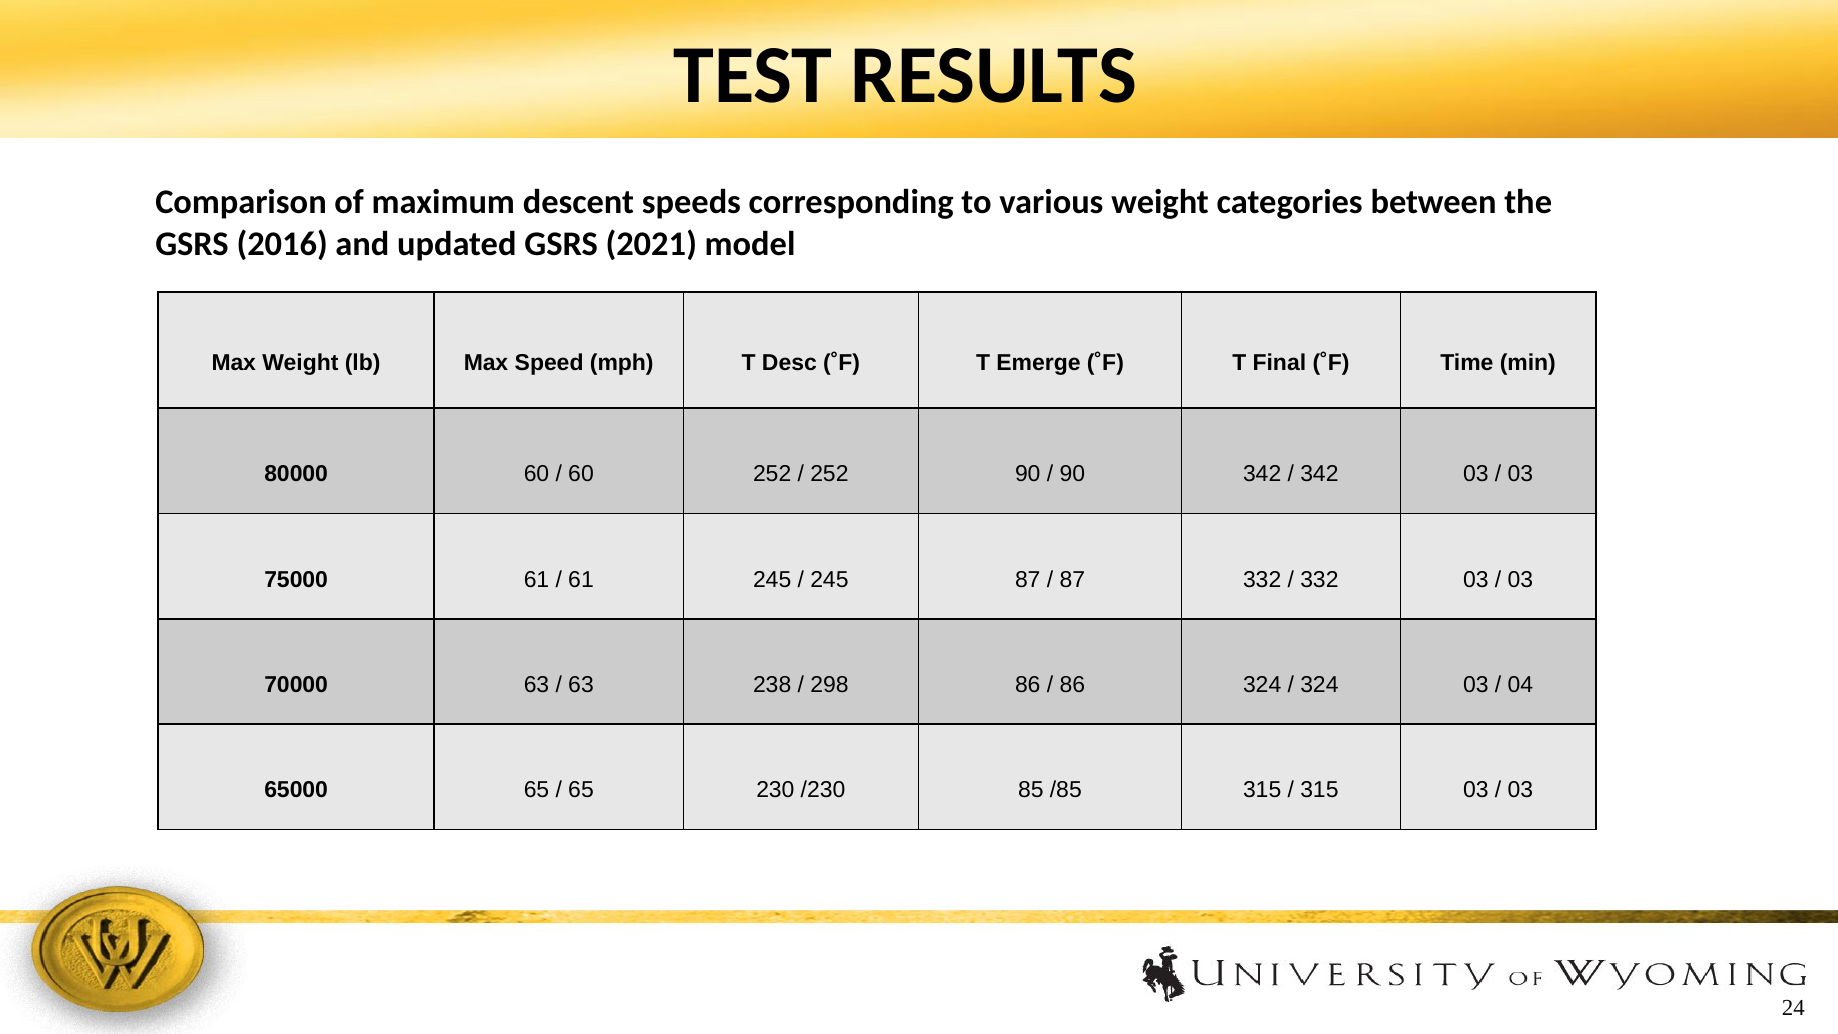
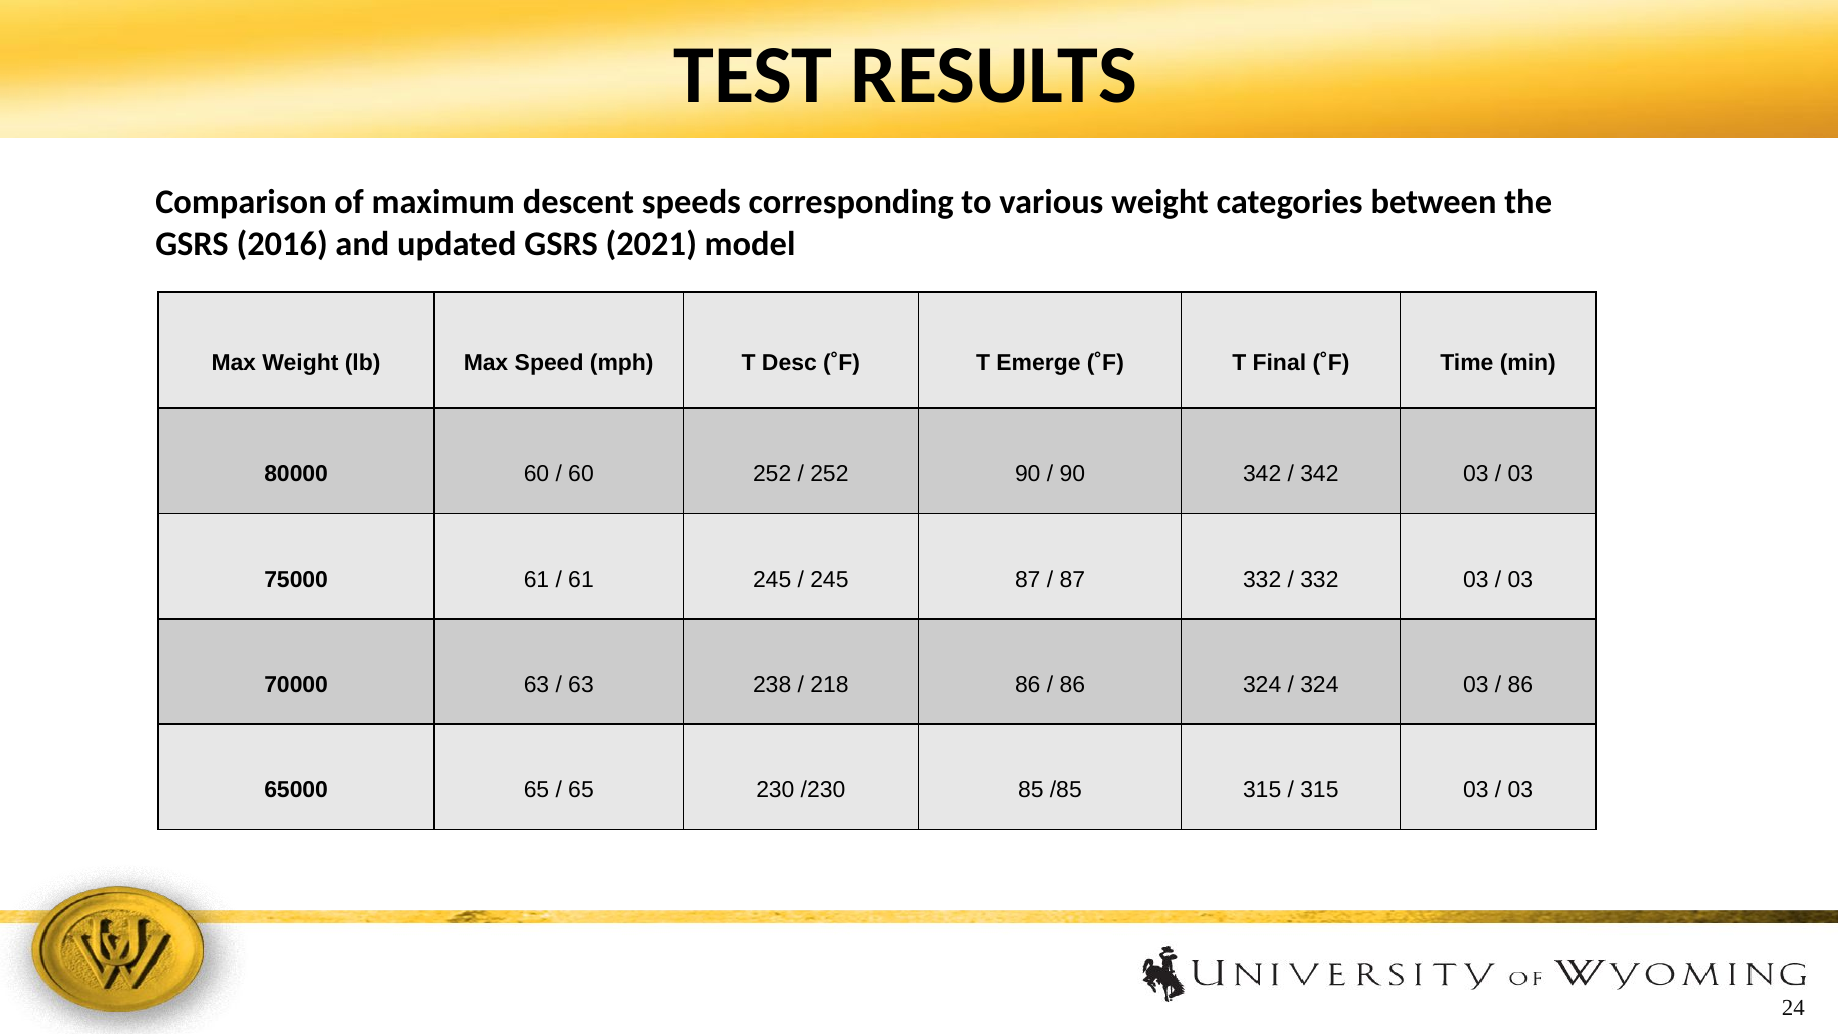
298: 298 -> 218
04 at (1520, 685): 04 -> 86
